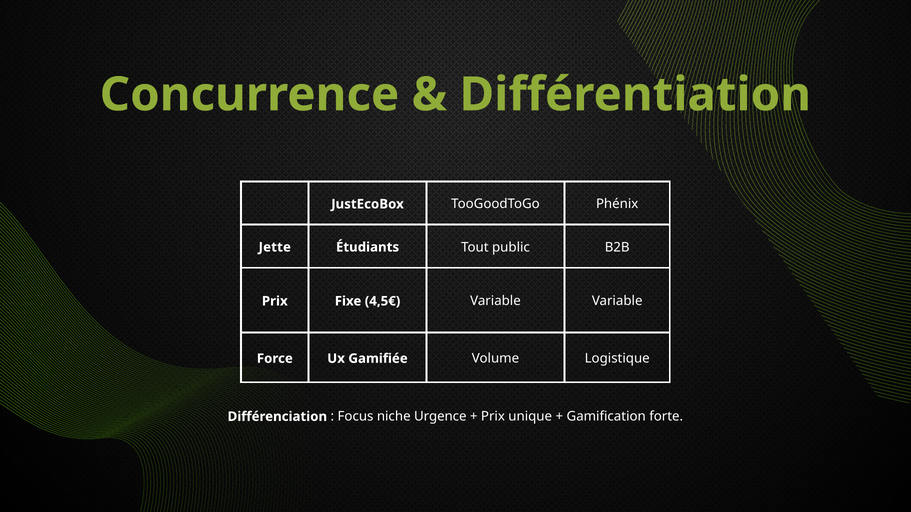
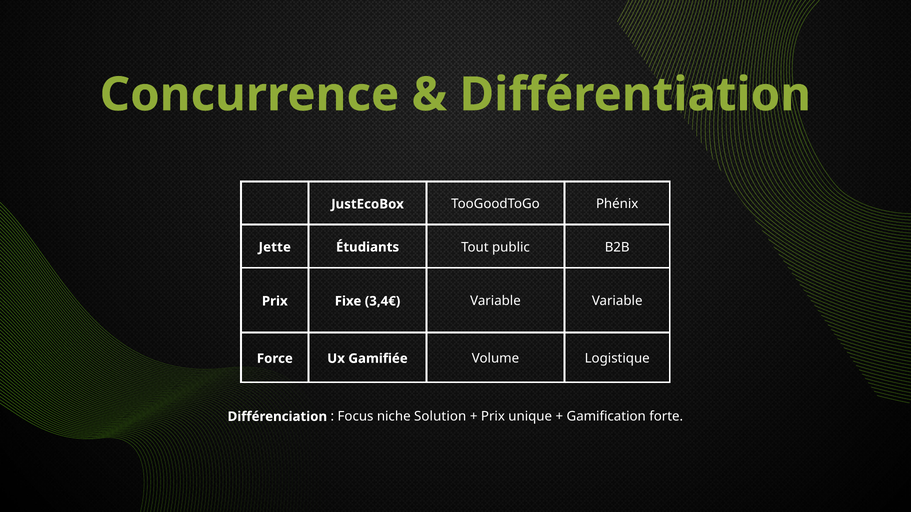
4,5€: 4,5€ -> 3,4€
Urgence: Urgence -> Solution
